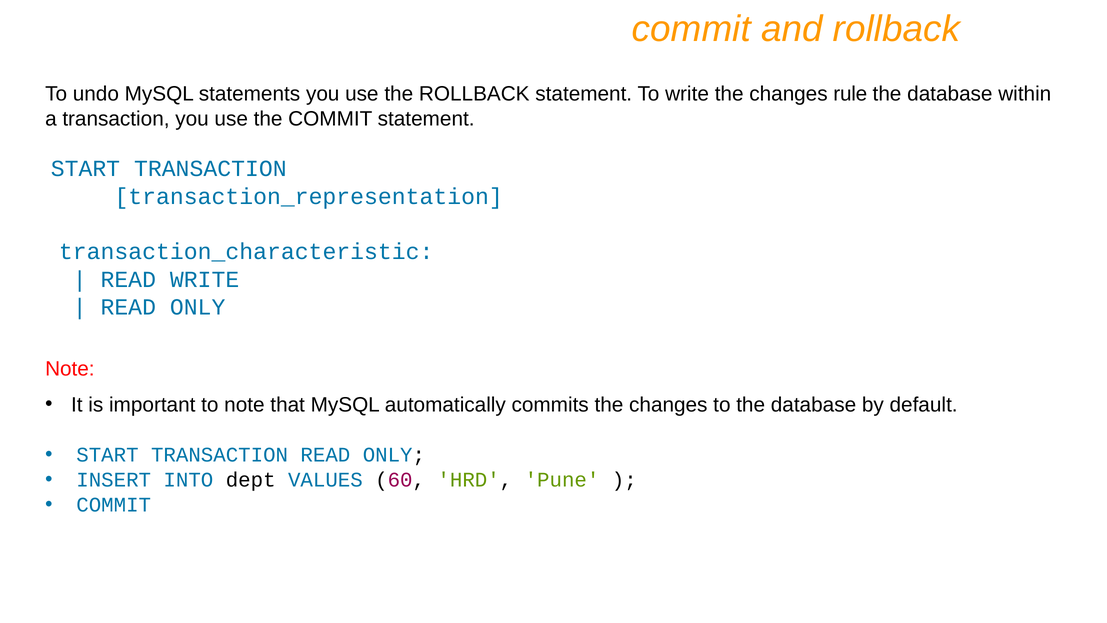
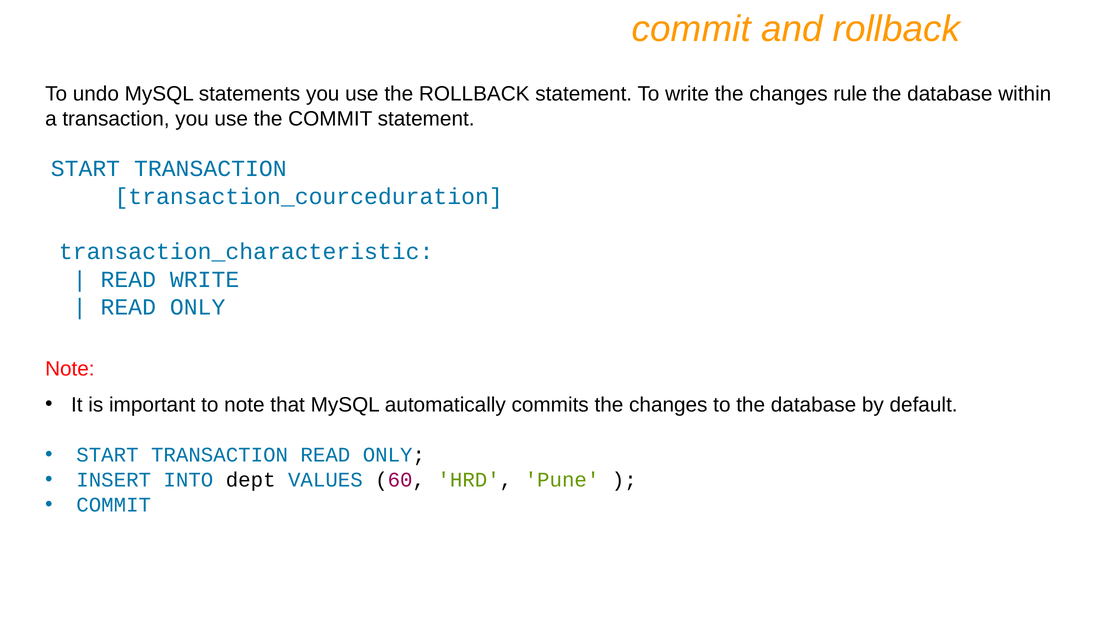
transaction_representation: transaction_representation -> transaction_courceduration
